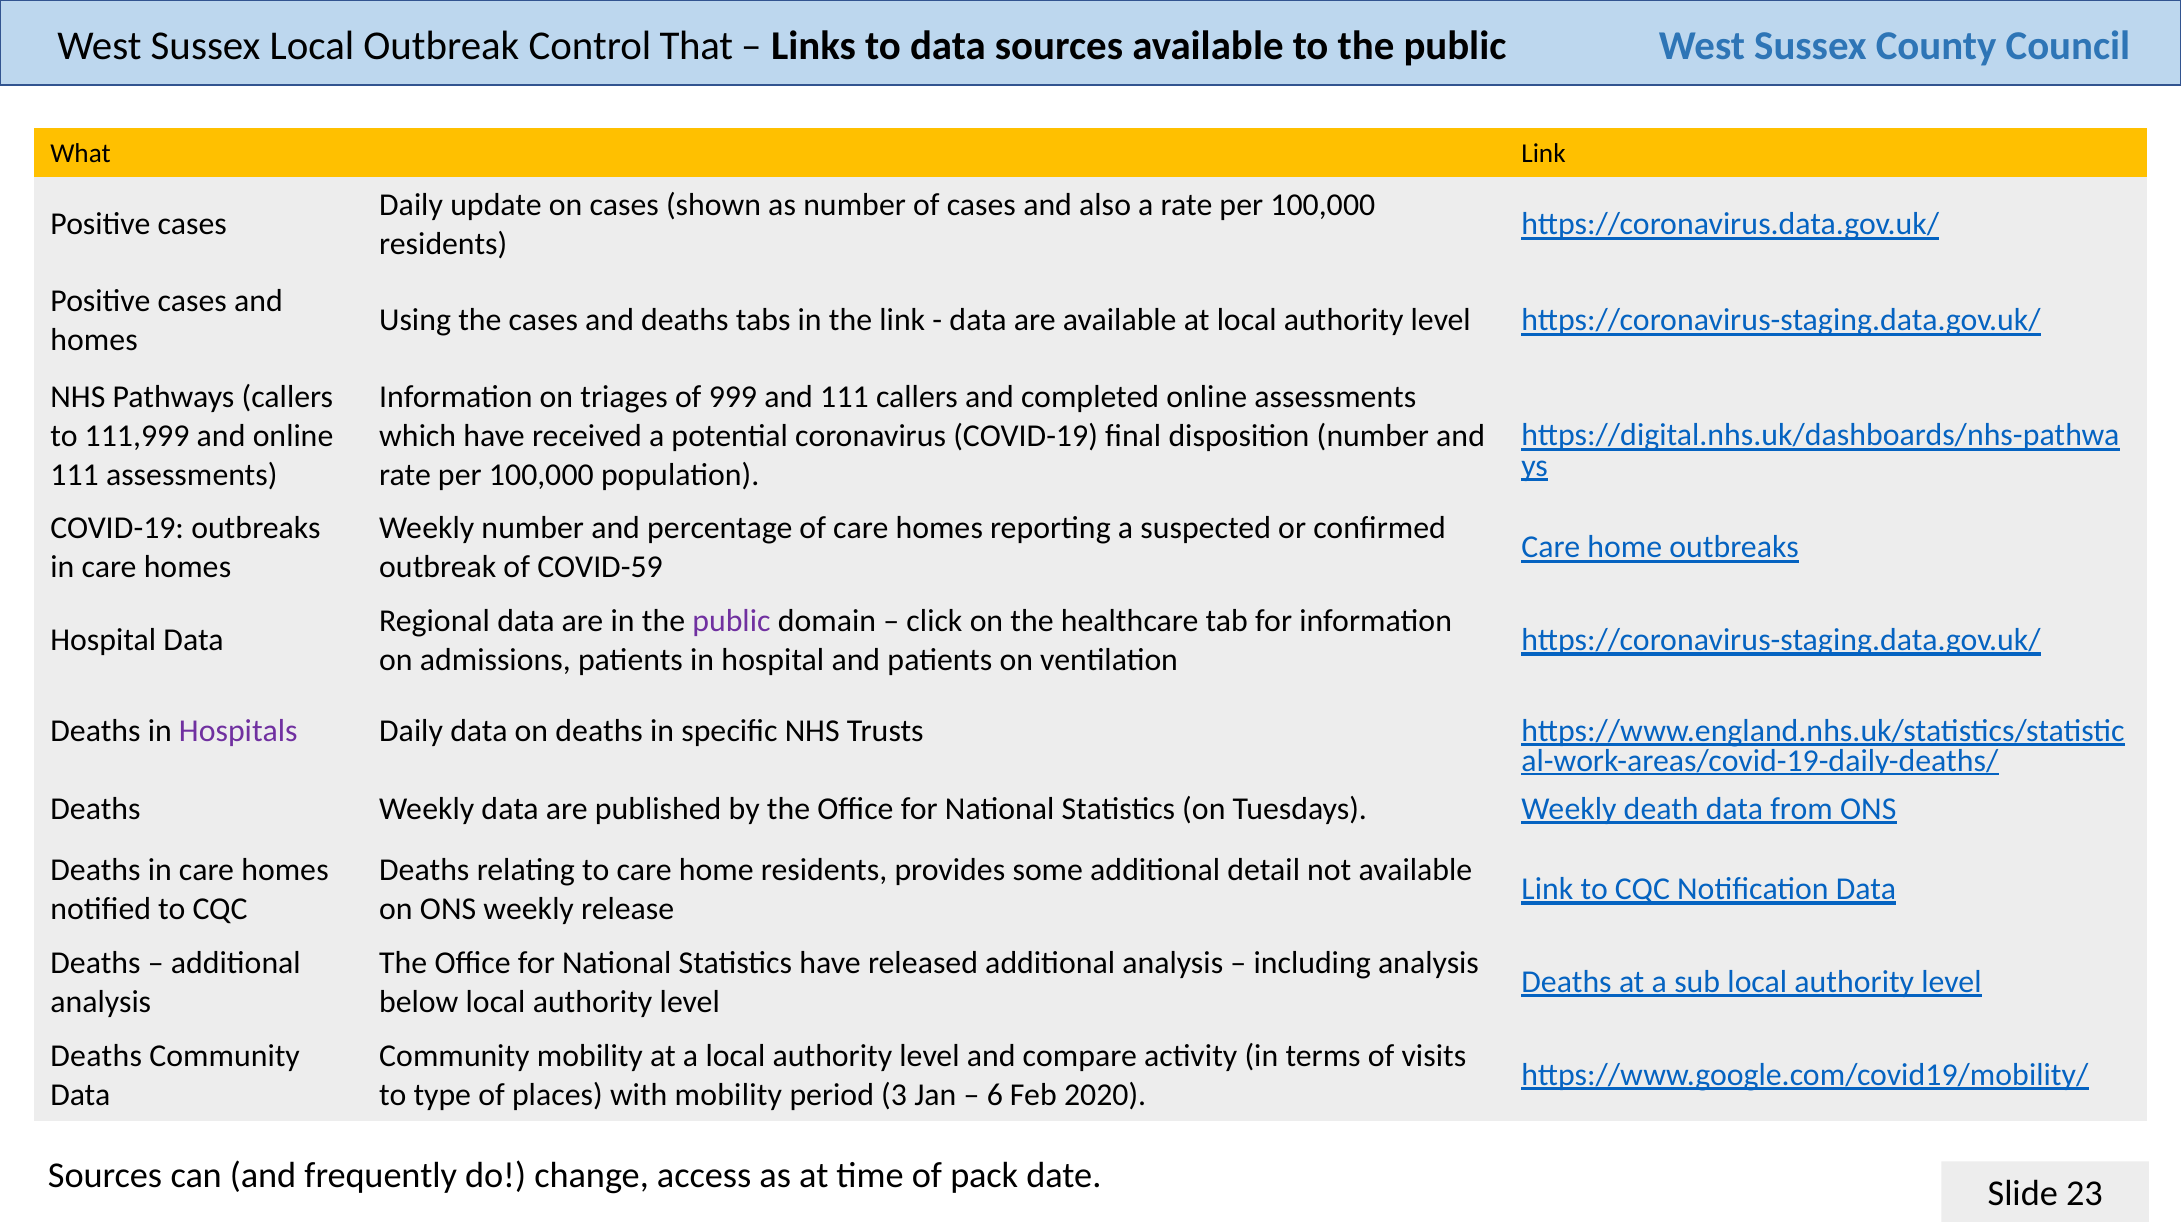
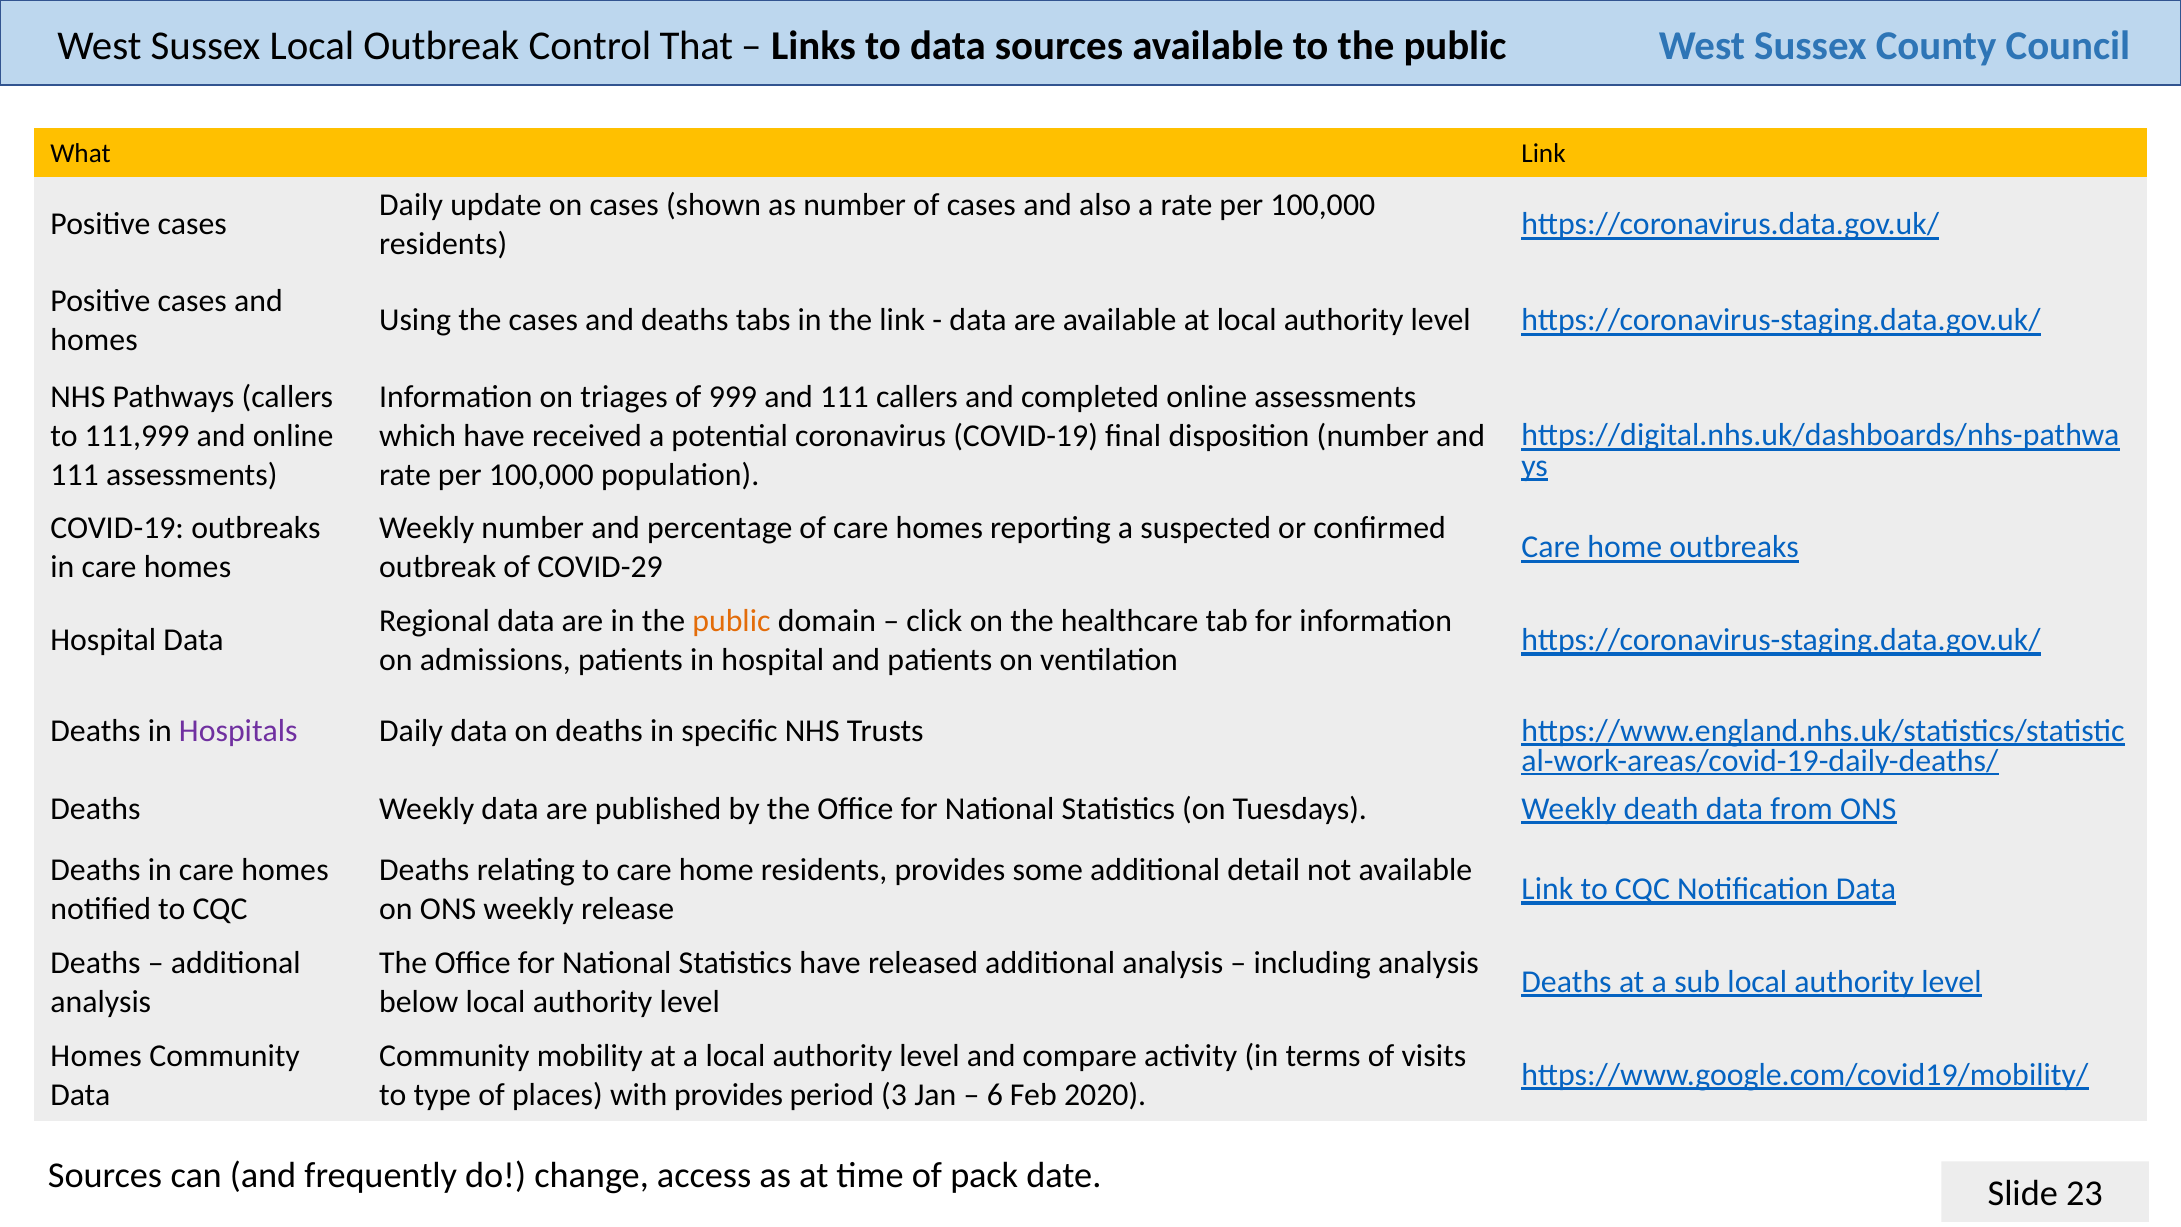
COVID-59: COVID-59 -> COVID-29
public at (731, 621) colour: purple -> orange
Deaths at (96, 1056): Deaths -> Homes
with mobility: mobility -> provides
